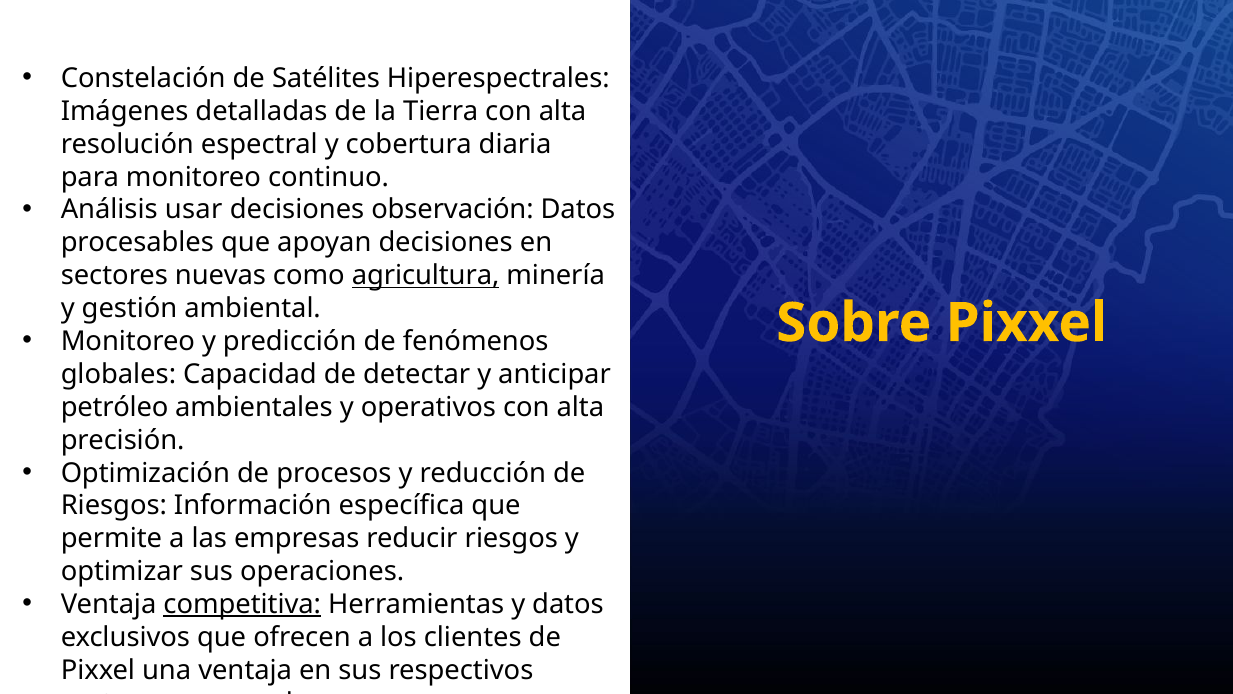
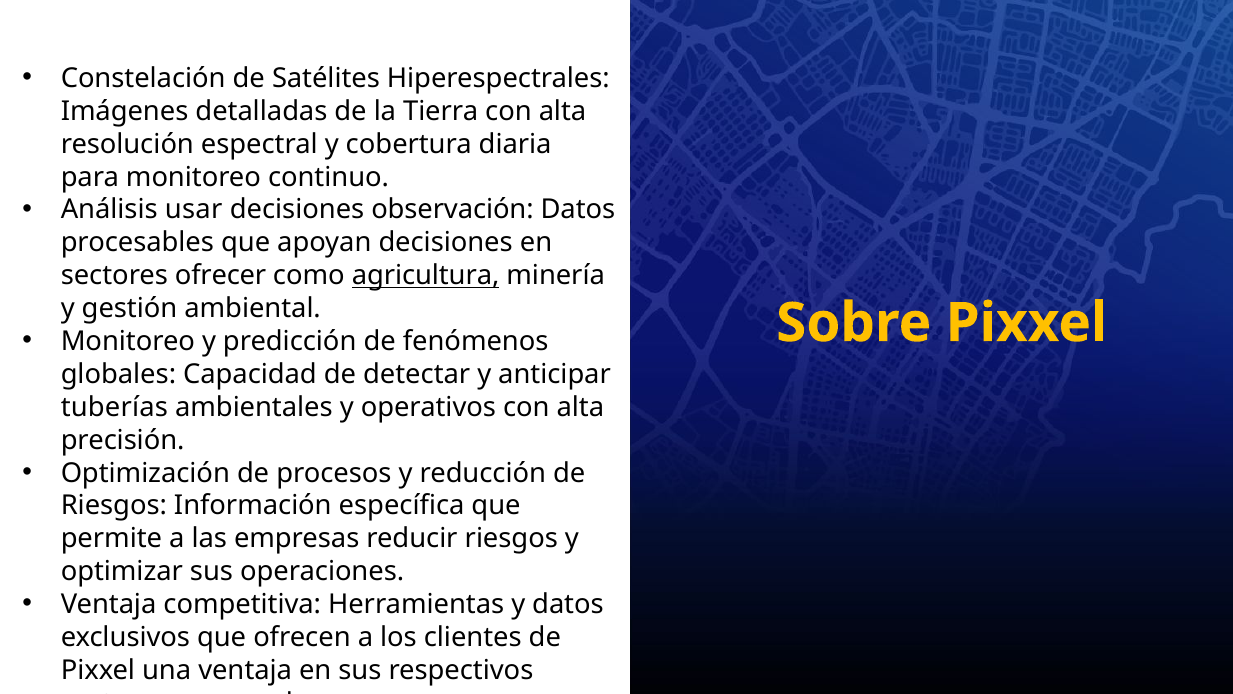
nuevas: nuevas -> ofrecer
petróleo: petróleo -> tuberías
competitiva underline: present -> none
